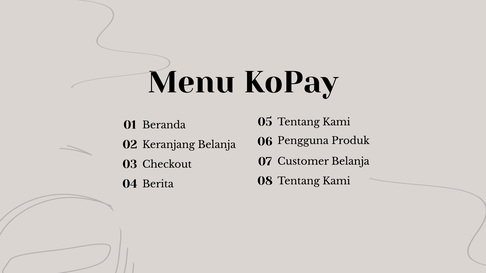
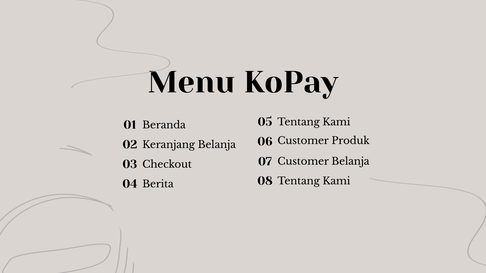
Pengguna at (303, 141): Pengguna -> Customer
